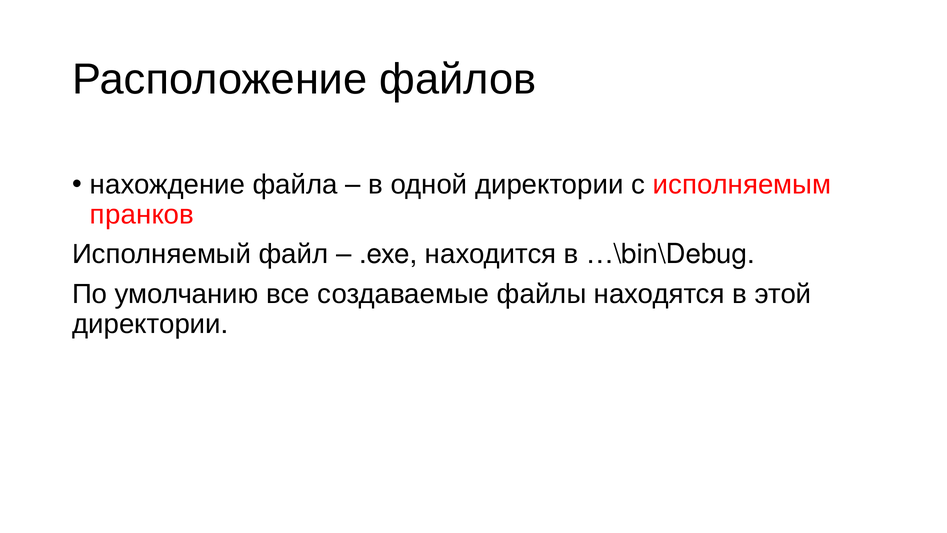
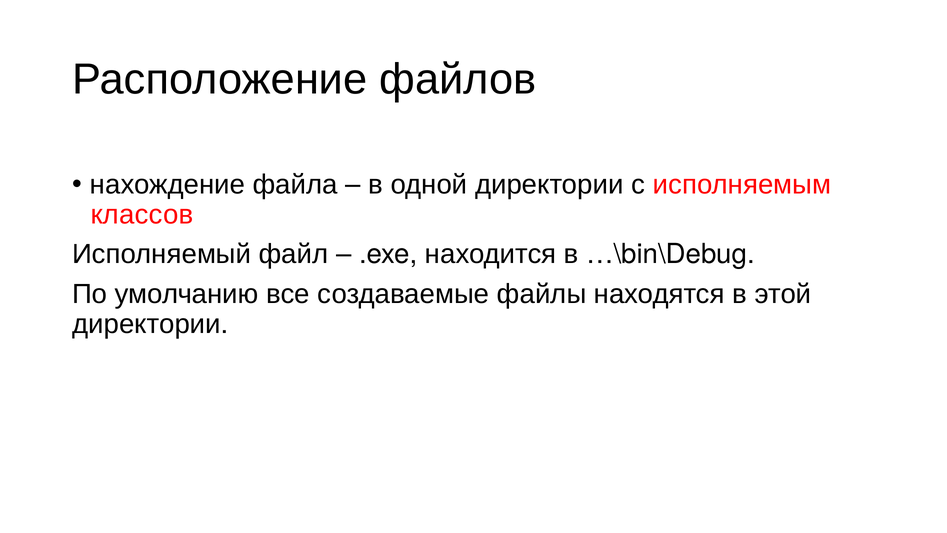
пранков: пранков -> классов
